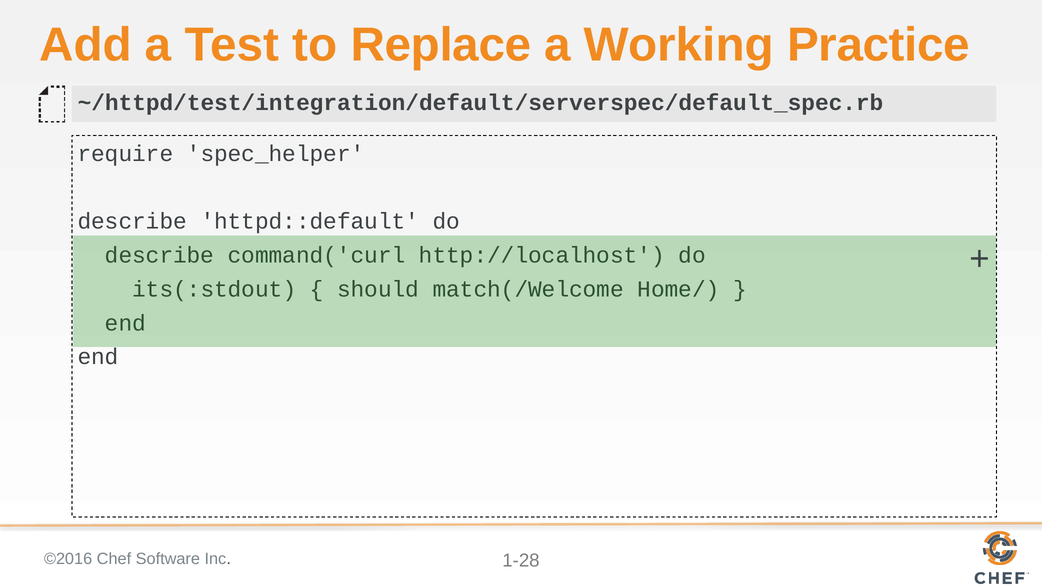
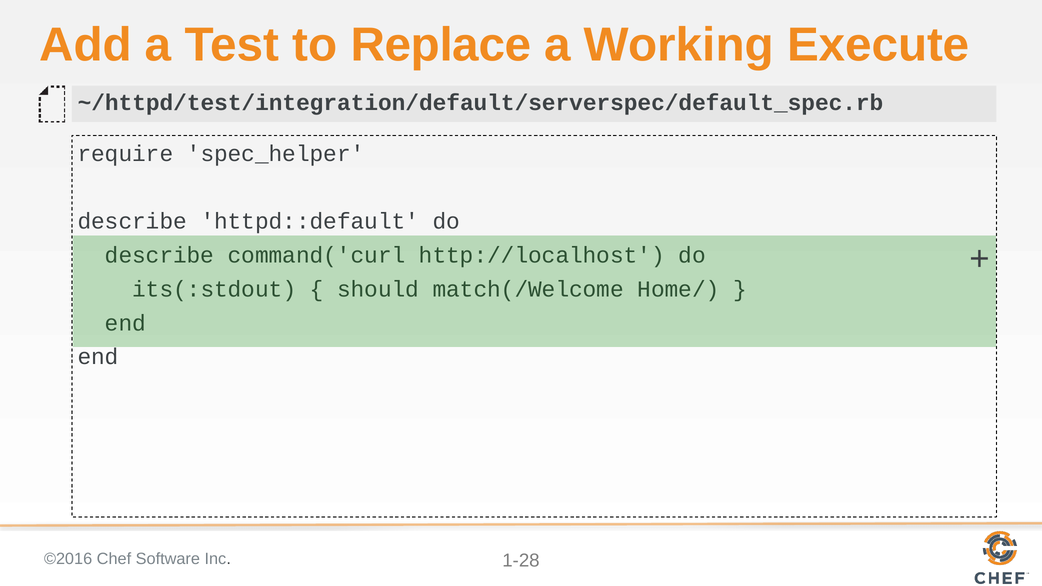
Practice: Practice -> Execute
